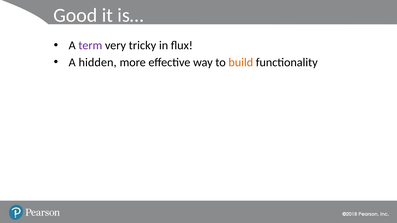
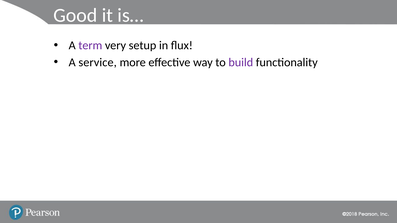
tricky: tricky -> setup
hidden: hidden -> service
build colour: orange -> purple
